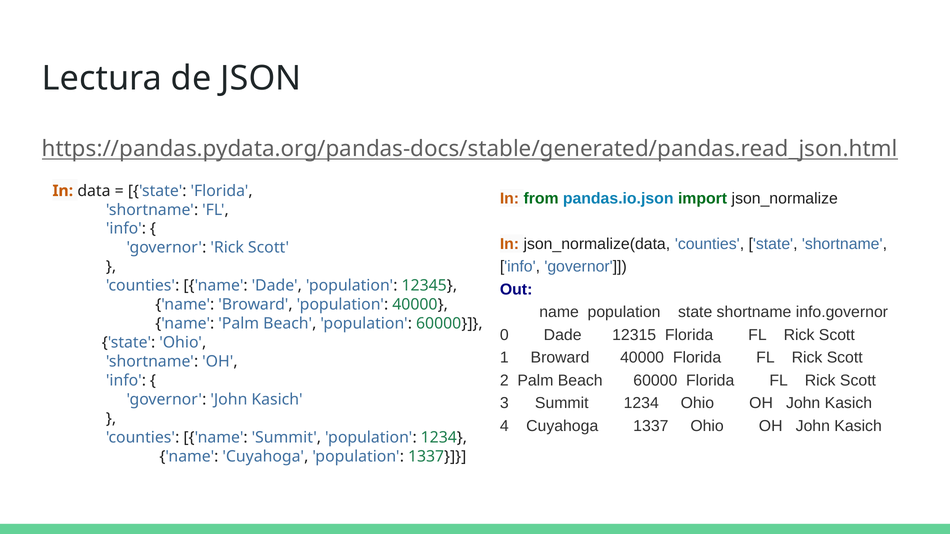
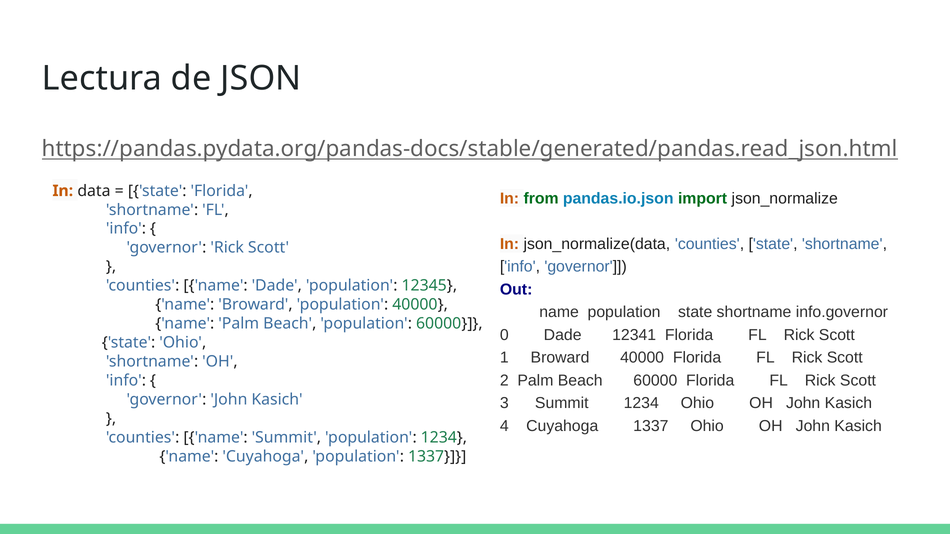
12315: 12315 -> 12341
